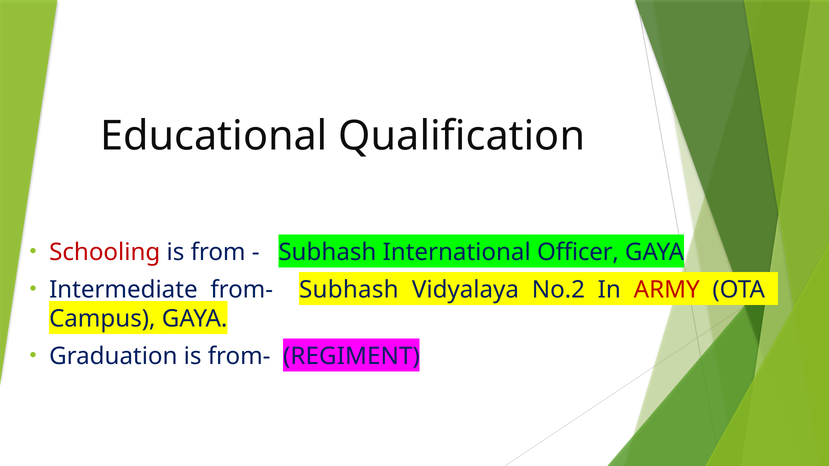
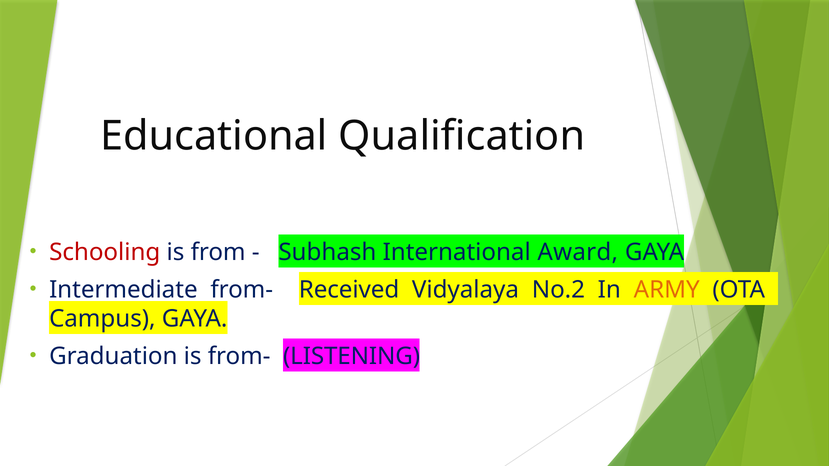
Officer: Officer -> Award
from- Subhash: Subhash -> Received
ARMY colour: red -> orange
REGIMENT: REGIMENT -> LISTENING
